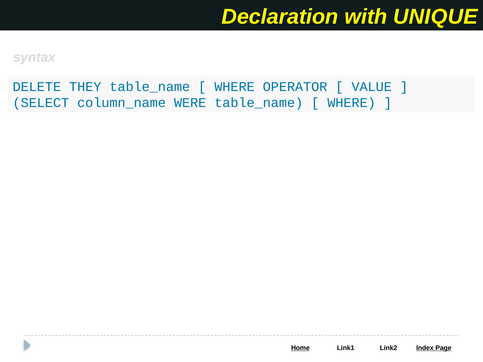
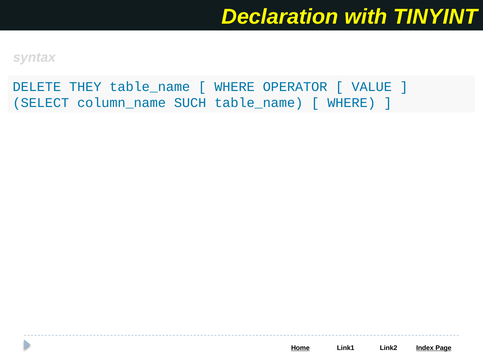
UNIQUE: UNIQUE -> TINYINT
WERE: WERE -> SUCH
